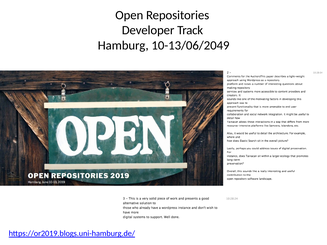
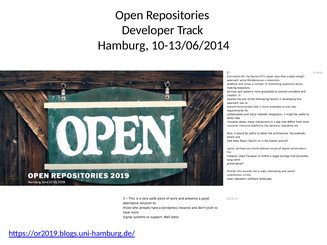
10-13/06/2049: 10-13/06/2049 -> 10-13/06/2014
